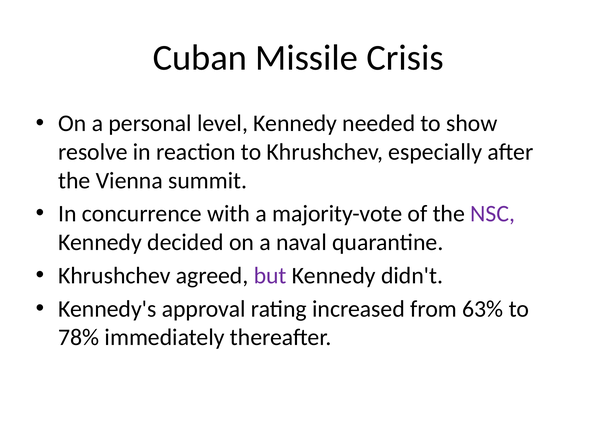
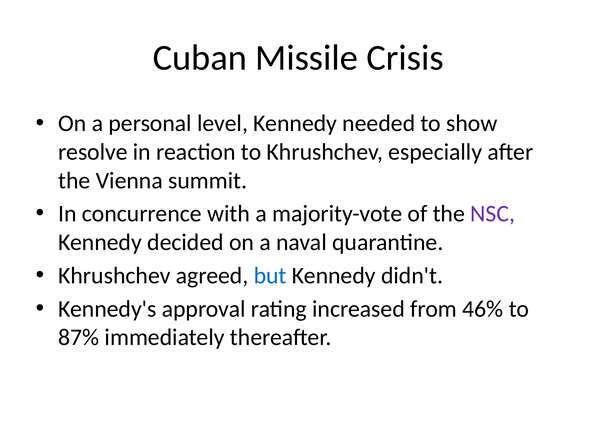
but colour: purple -> blue
63%: 63% -> 46%
78%: 78% -> 87%
